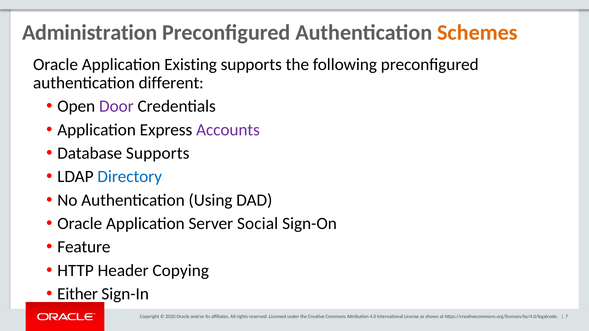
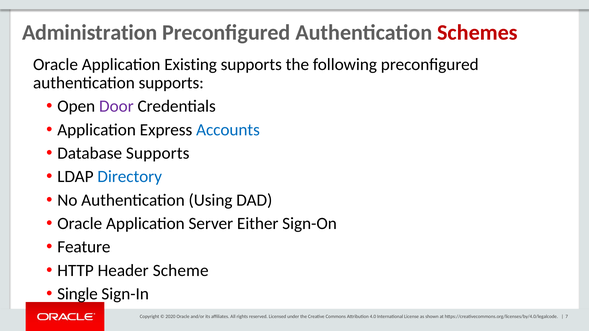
Schemes colour: orange -> red
authentication different: different -> supports
Accounts colour: purple -> blue
Social: Social -> Either
Copying: Copying -> Scheme
Either: Either -> Single
